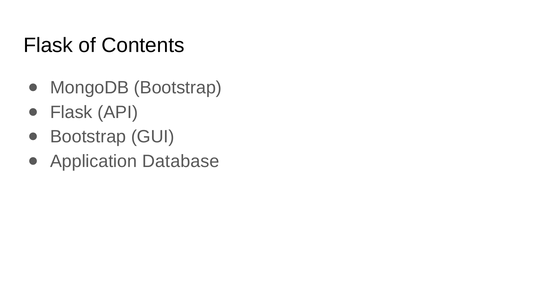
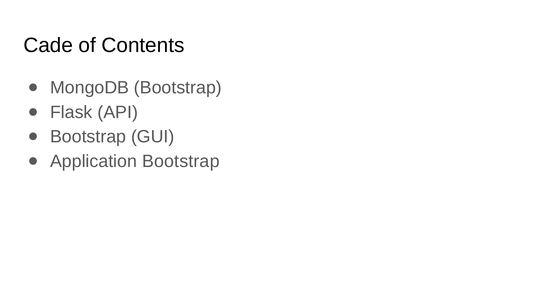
Flask at (48, 45): Flask -> Cade
Application Database: Database -> Bootstrap
